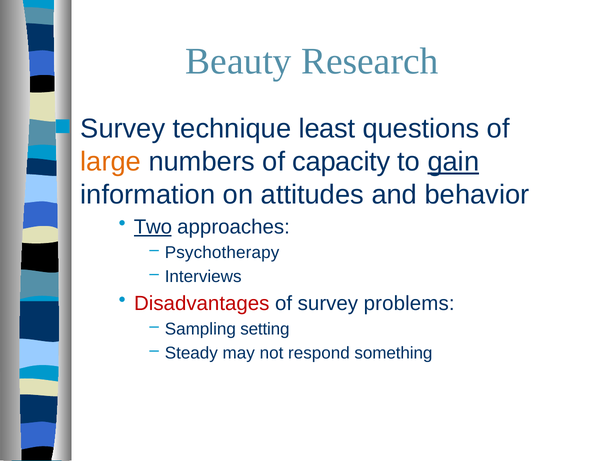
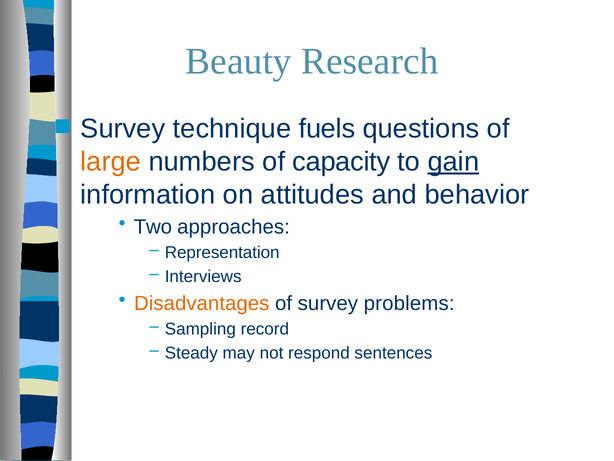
least: least -> fuels
Two underline: present -> none
Psychotherapy: Psychotherapy -> Representation
Disadvantages colour: red -> orange
setting: setting -> record
something: something -> sentences
